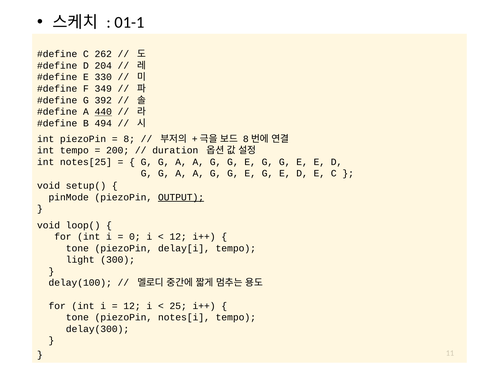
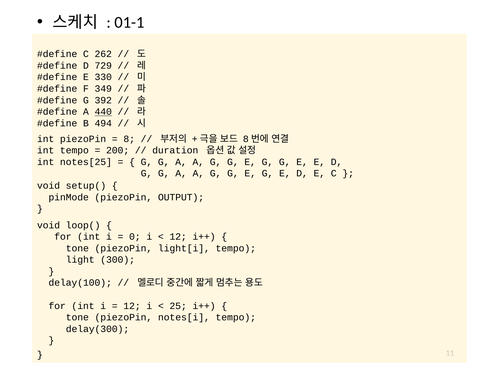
204: 204 -> 729
OUTPUT underline: present -> none
delay[i: delay[i -> light[i
